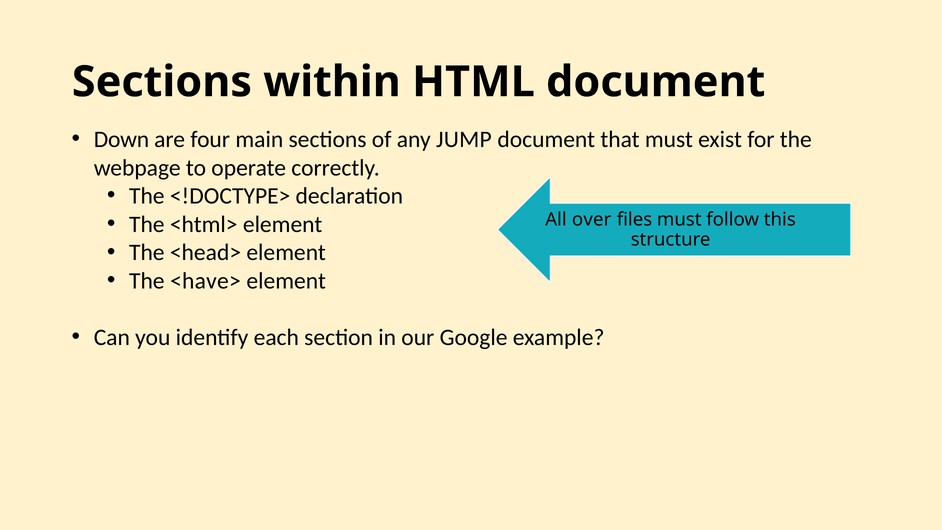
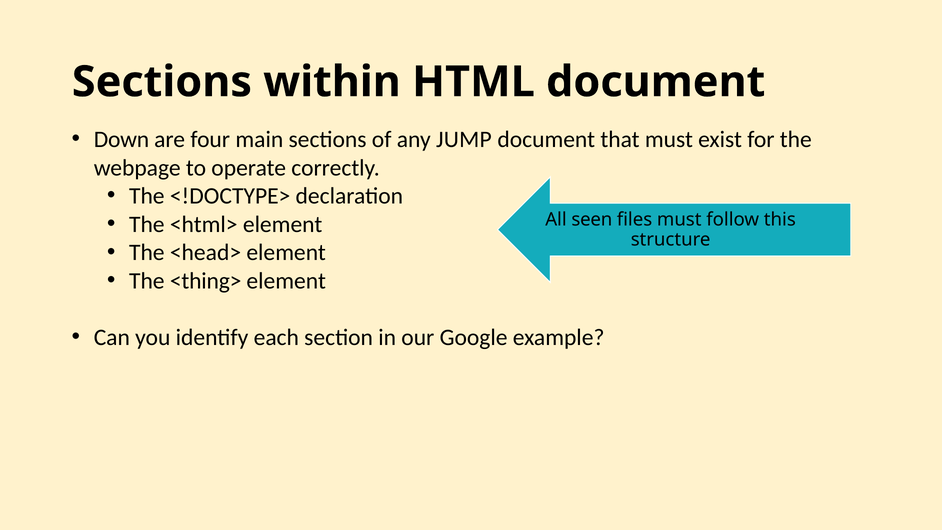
over: over -> seen
<have>: <have> -> <thing>
